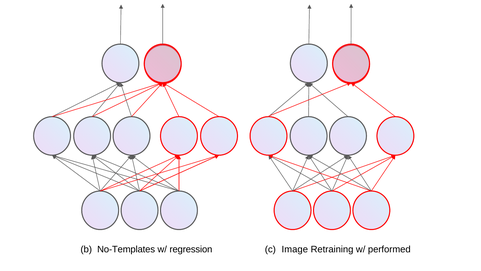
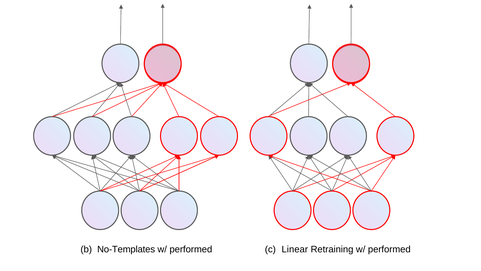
regression at (191, 249): regression -> performed
Image: Image -> Linear
